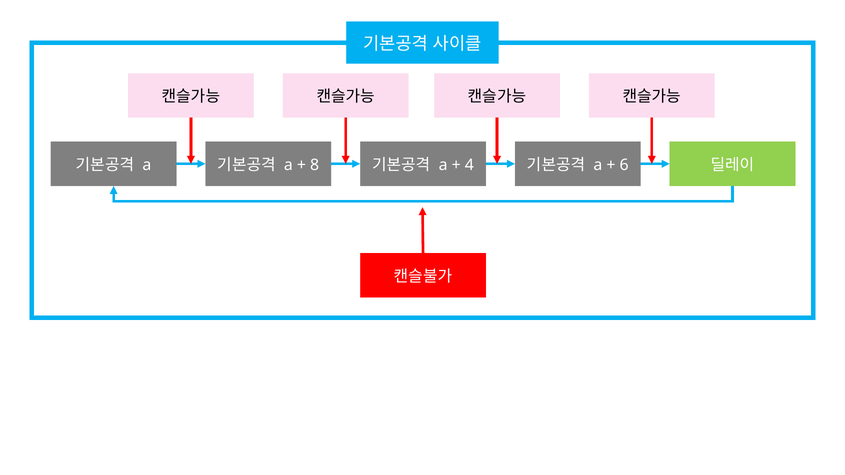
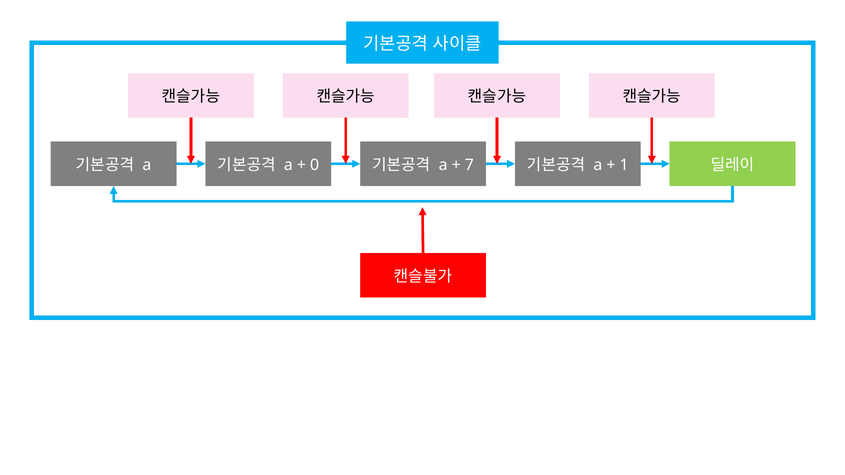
8: 8 -> 0
4: 4 -> 7
6: 6 -> 1
